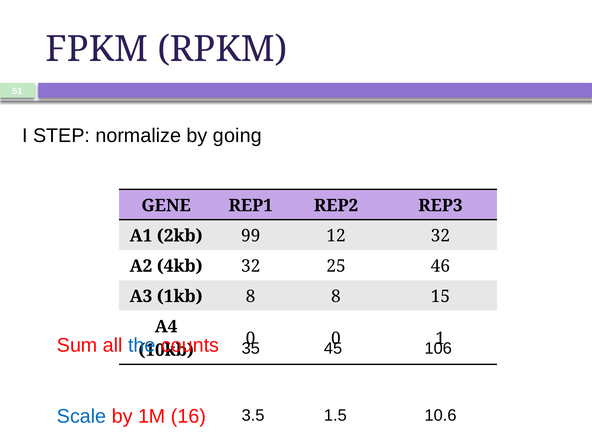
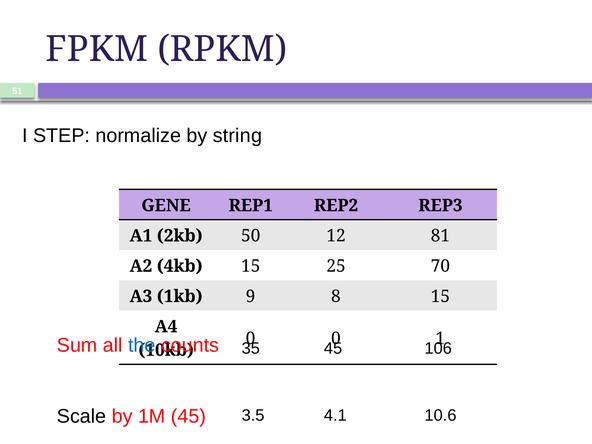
going: going -> string
99: 99 -> 50
12 32: 32 -> 81
4kb 32: 32 -> 15
46: 46 -> 70
1kb 8: 8 -> 9
Scale colour: blue -> black
1M 16: 16 -> 45
1.5: 1.5 -> 4.1
